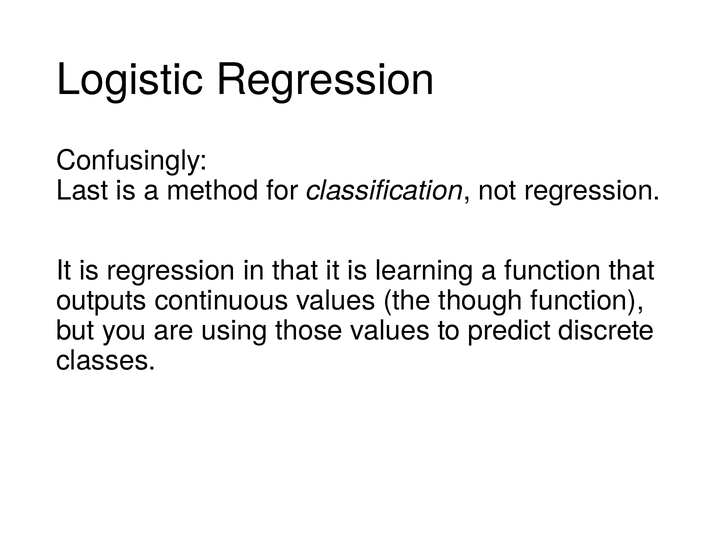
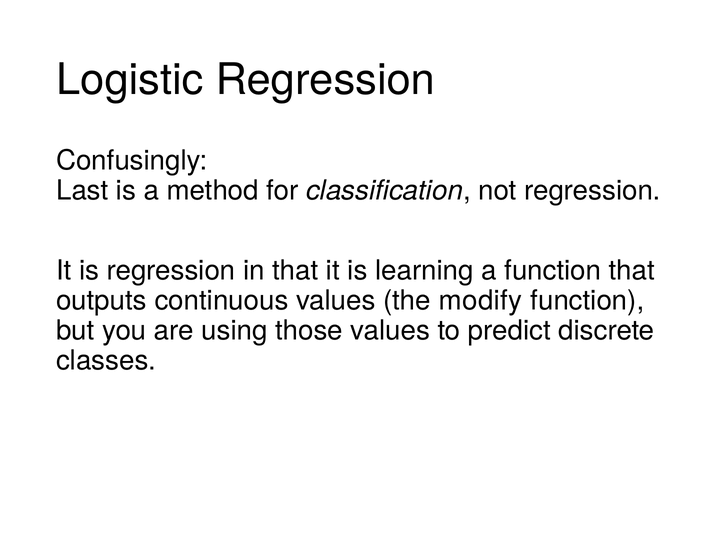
though: though -> modify
